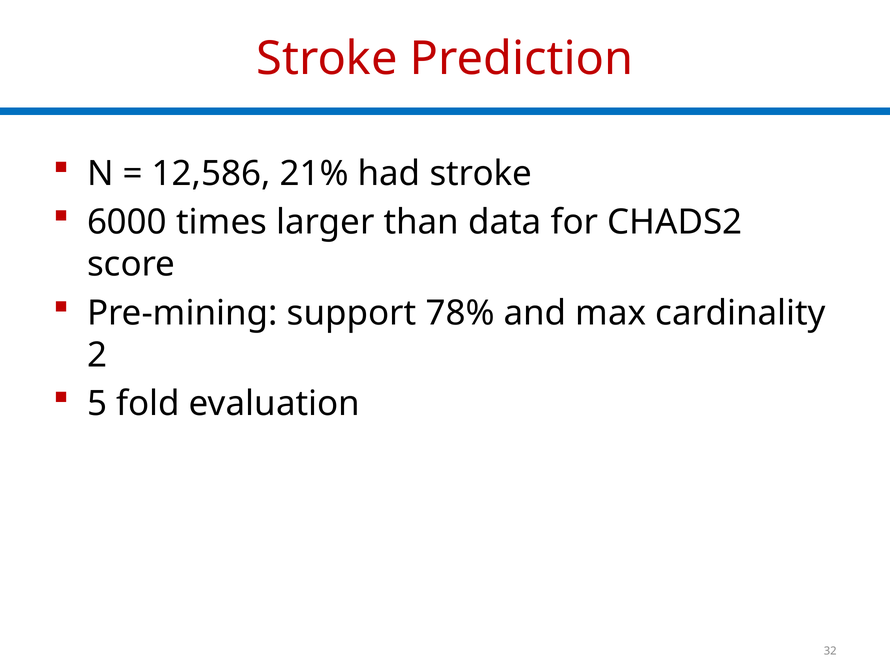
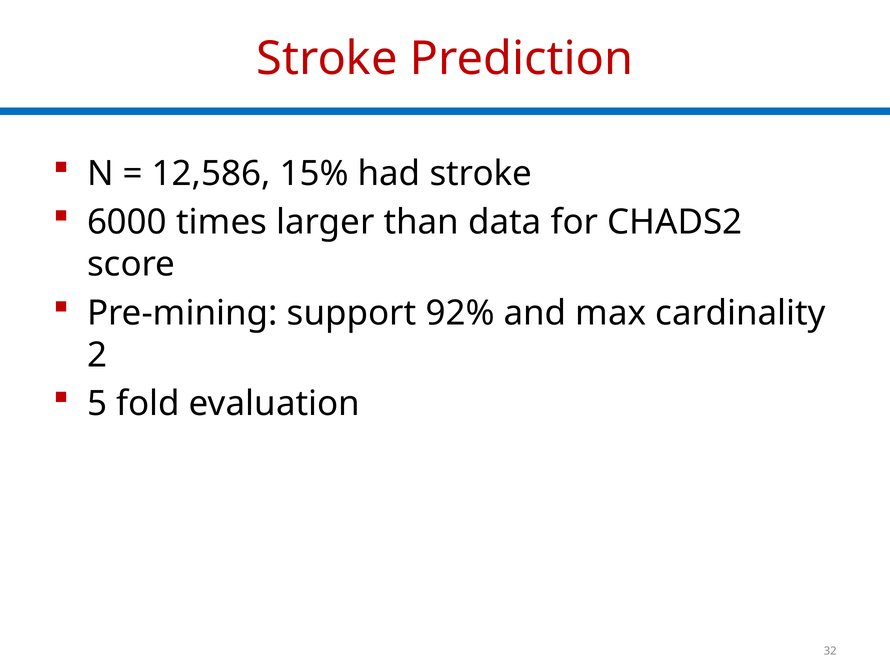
21%: 21% -> 15%
78%: 78% -> 92%
